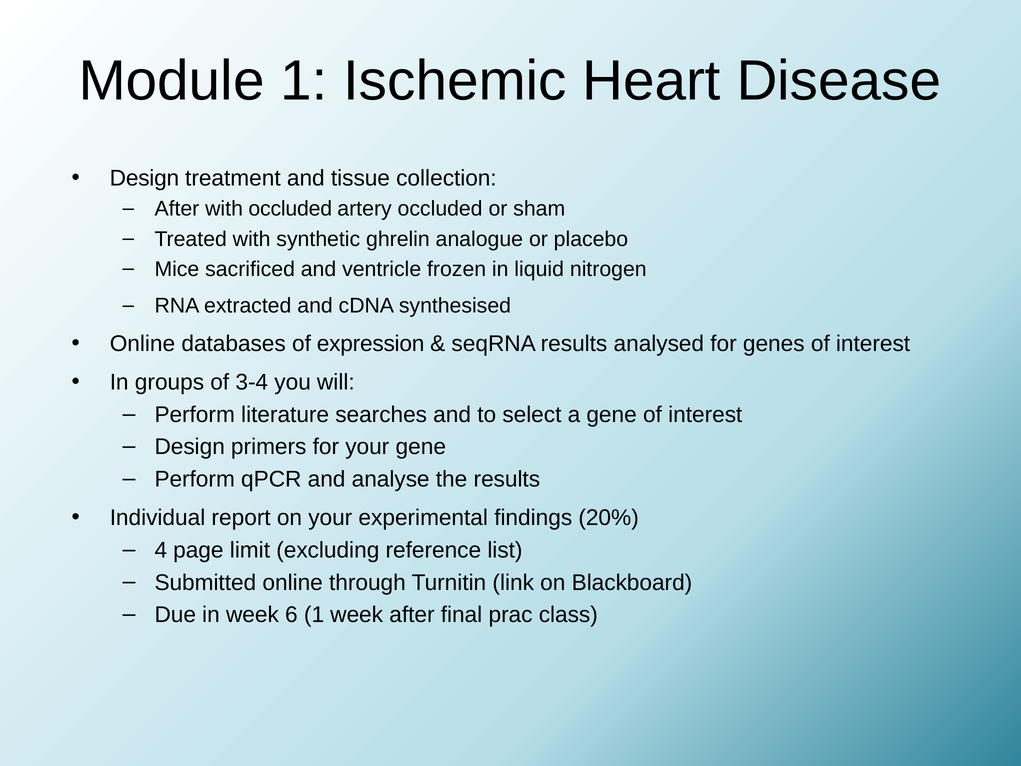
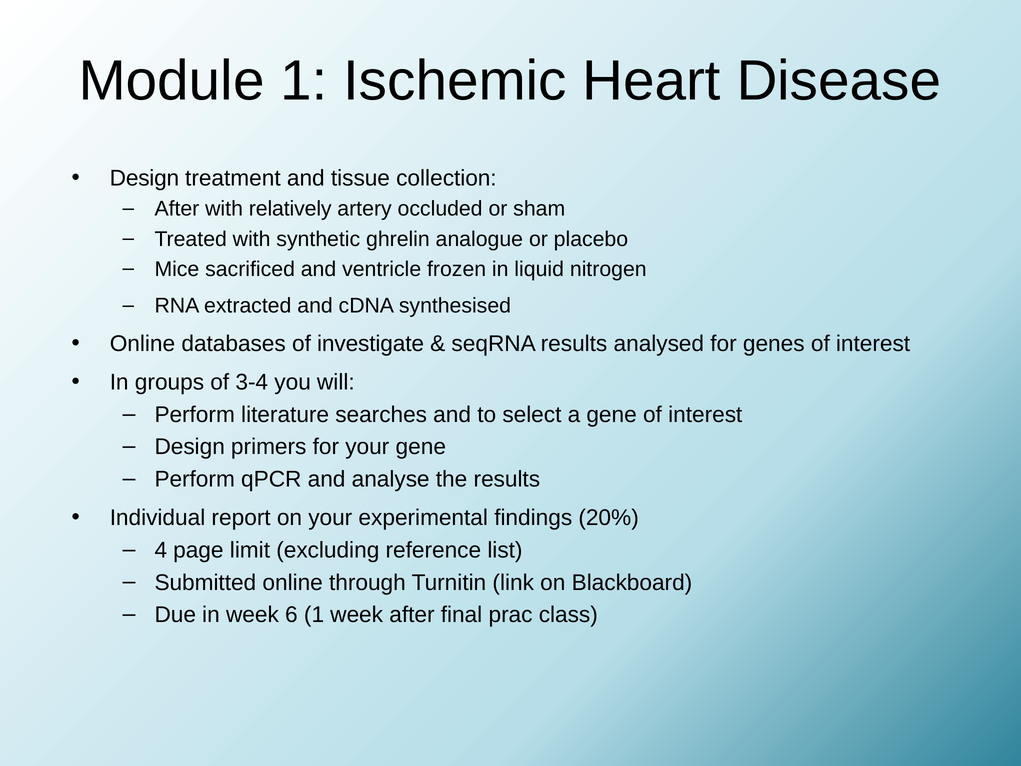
with occluded: occluded -> relatively
expression: expression -> investigate
